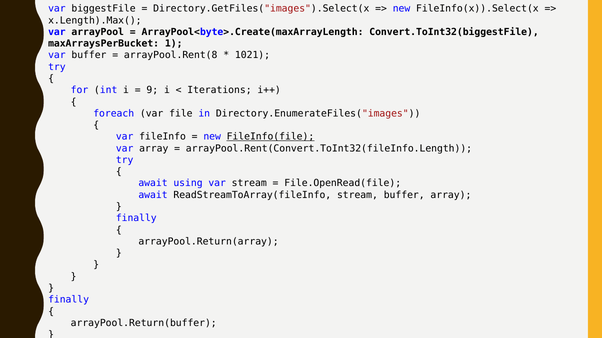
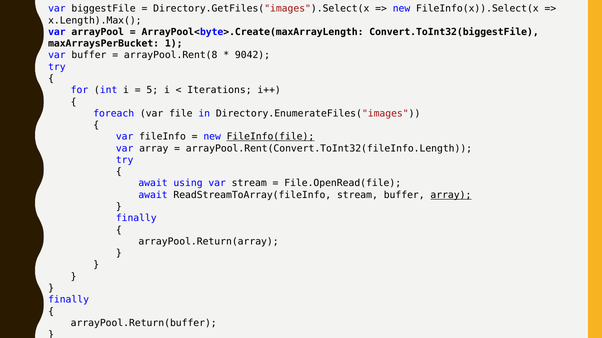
1021: 1021 -> 9042
9: 9 -> 5
array at (451, 195) underline: none -> present
